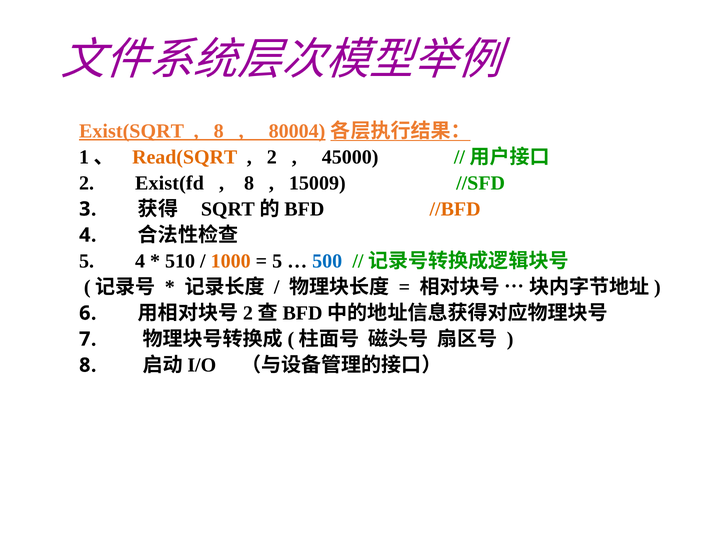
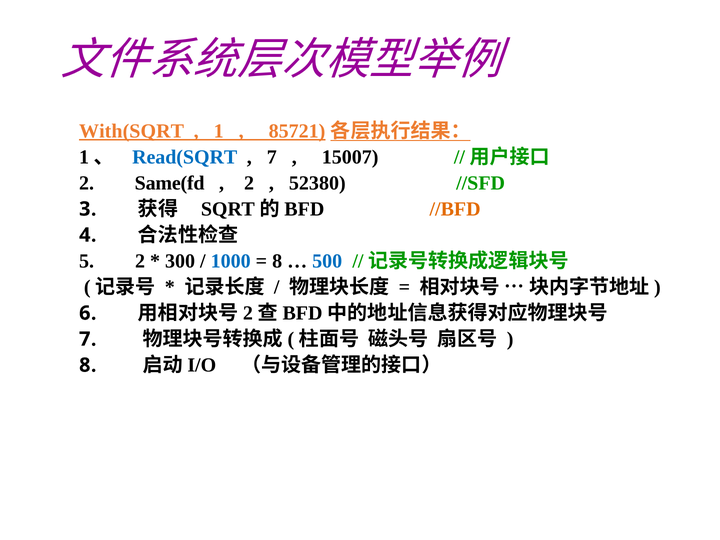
Exist(SQRT: Exist(SQRT -> With(SQRT
8 at (219, 131): 8 -> 1
80004: 80004 -> 85721
Read(SQRT colour: orange -> blue
2 at (272, 157): 2 -> 7
45000: 45000 -> 15007
Exist(fd: Exist(fd -> Same(fd
8 at (249, 183): 8 -> 2
15009: 15009 -> 52380
5 4: 4 -> 2
510: 510 -> 300
1000 colour: orange -> blue
5 at (277, 261): 5 -> 8
